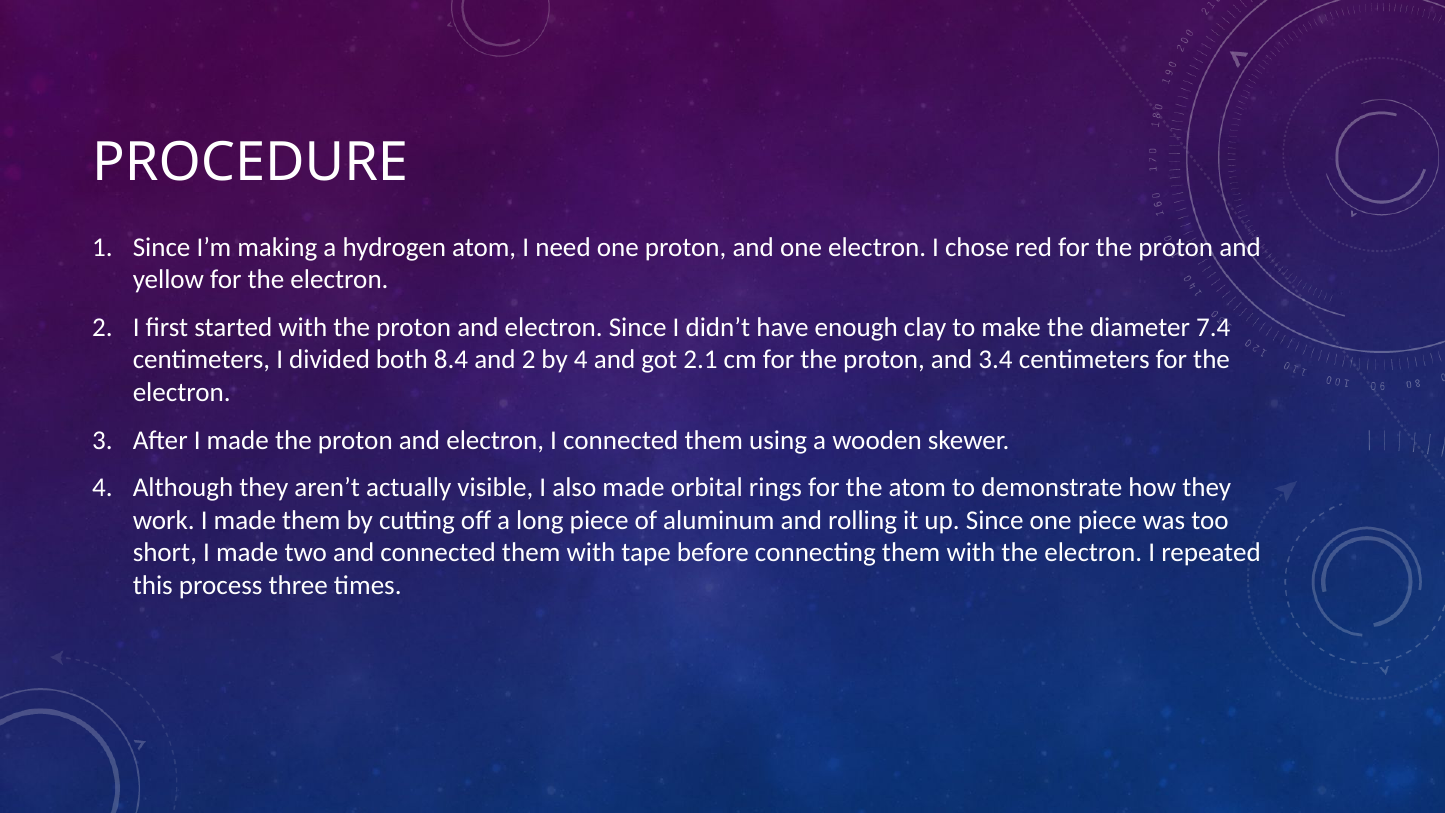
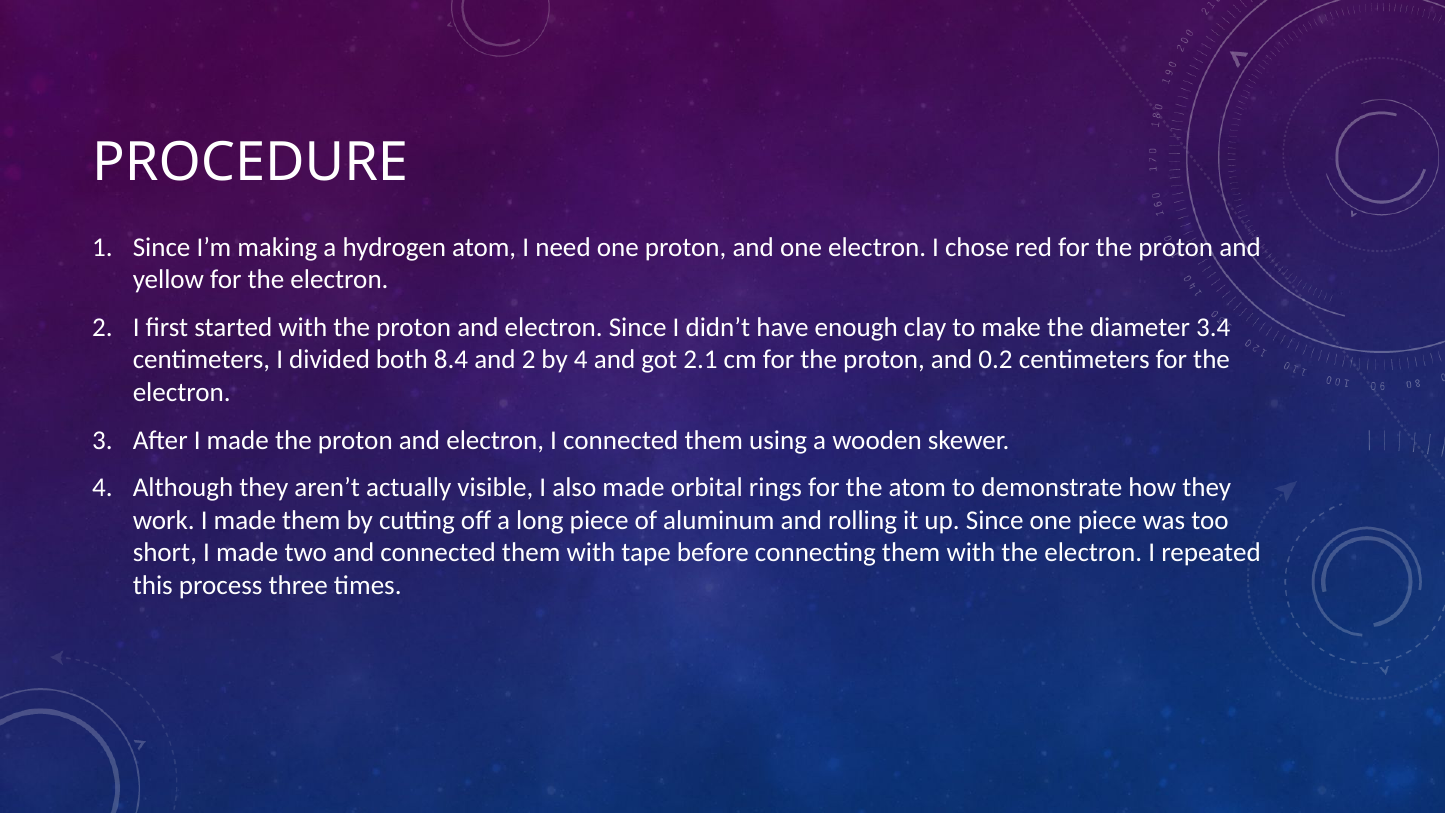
7.4: 7.4 -> 3.4
3.4: 3.4 -> 0.2
